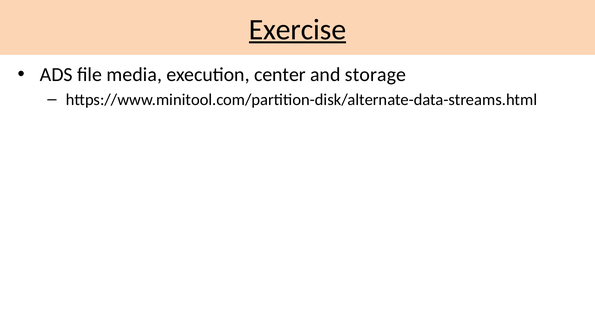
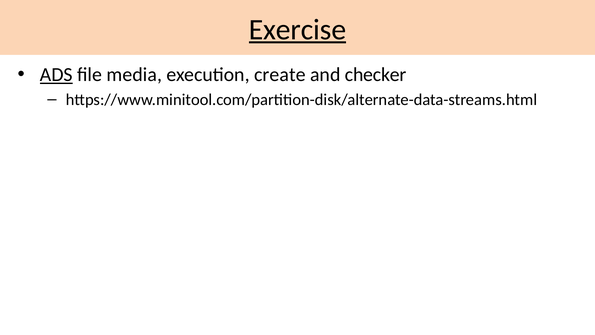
ADS underline: none -> present
center: center -> create
storage: storage -> checker
